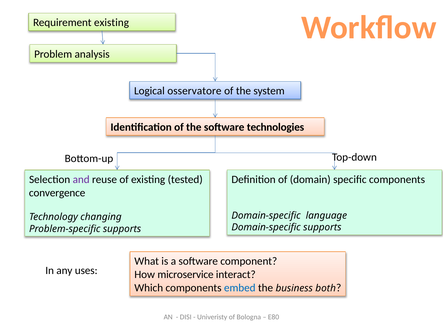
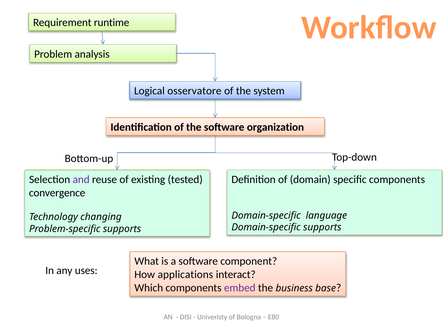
Requirement existing: existing -> runtime
technologies: technologies -> organization
microservice: microservice -> applications
embed colour: blue -> purple
both: both -> base
